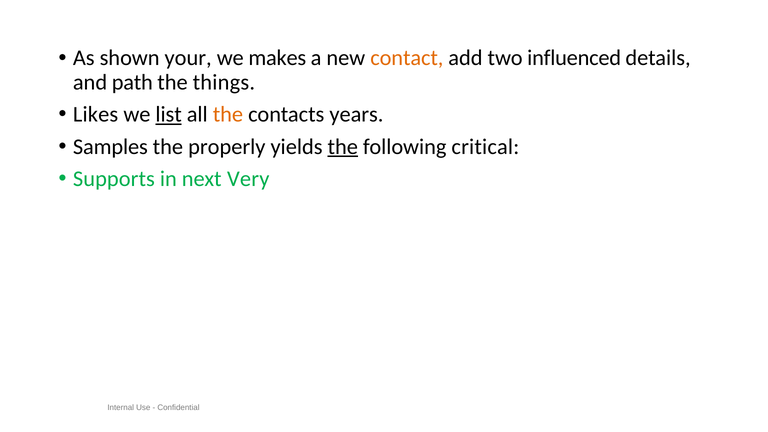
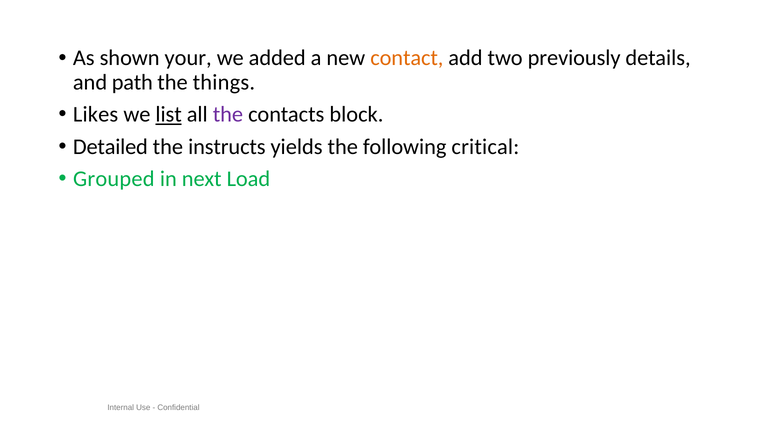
makes: makes -> added
influenced: influenced -> previously
the at (228, 114) colour: orange -> purple
years: years -> block
Samples: Samples -> Detailed
properly: properly -> instructs
the at (343, 147) underline: present -> none
Supports: Supports -> Grouped
Very: Very -> Load
